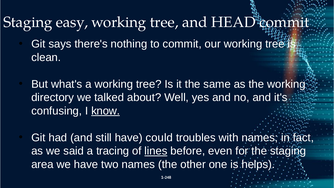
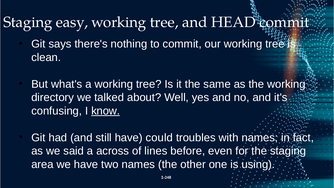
tracing: tracing -> across
lines underline: present -> none
helps: helps -> using
